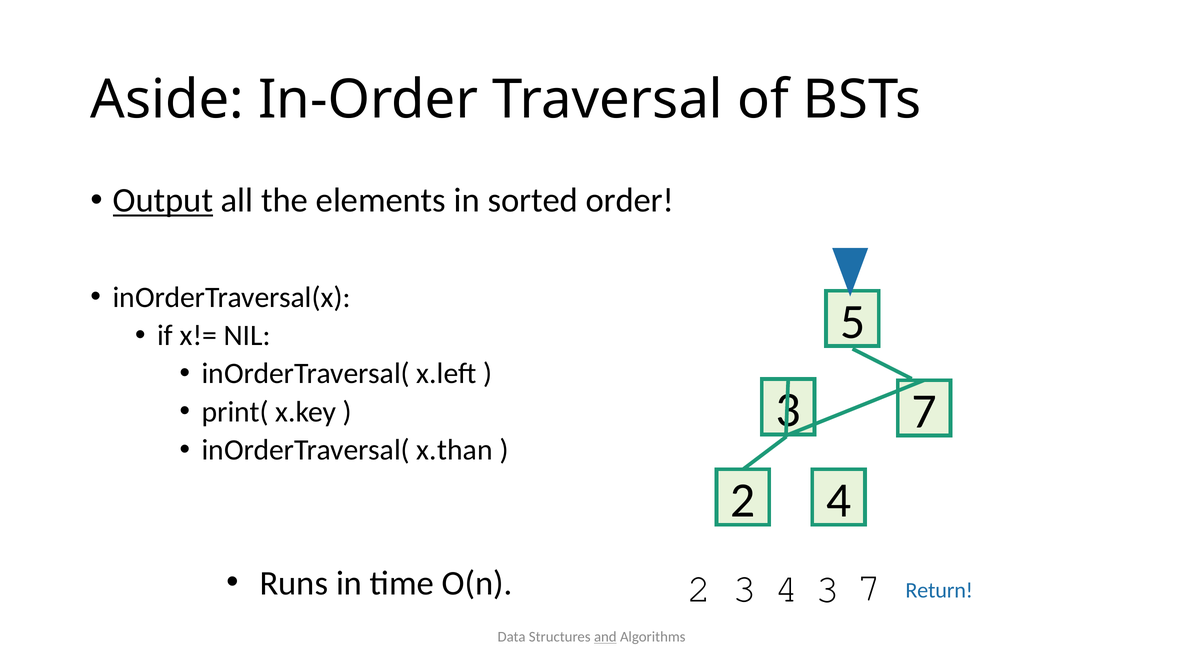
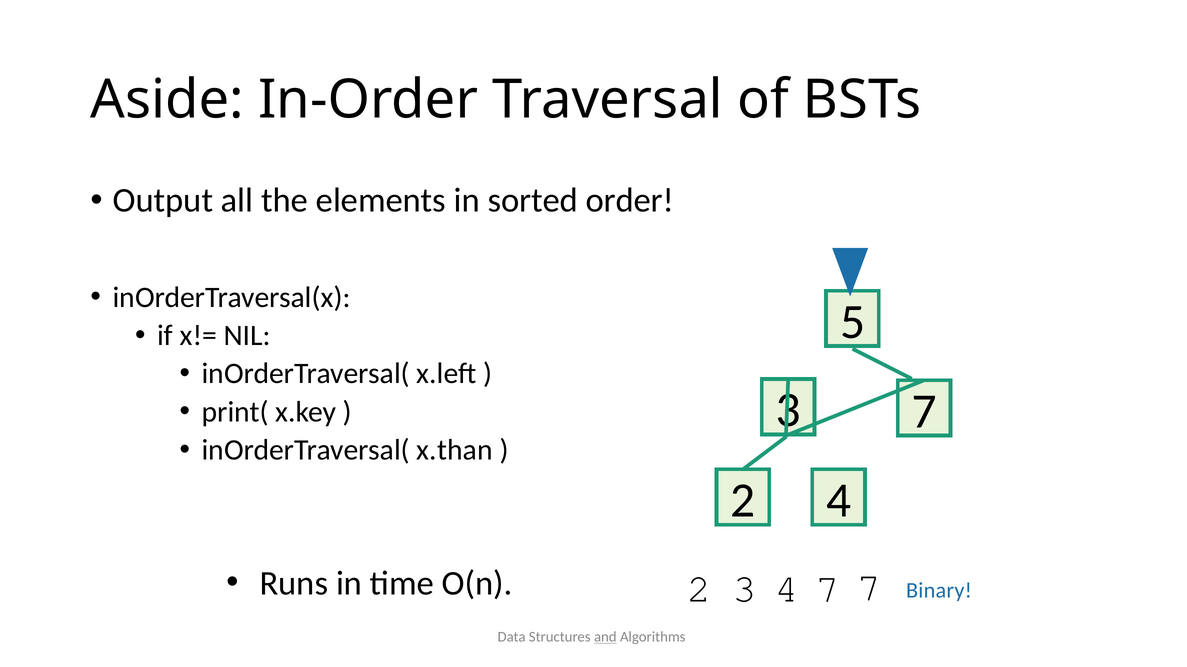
Output underline: present -> none
4 3: 3 -> 7
Return: Return -> Binary
